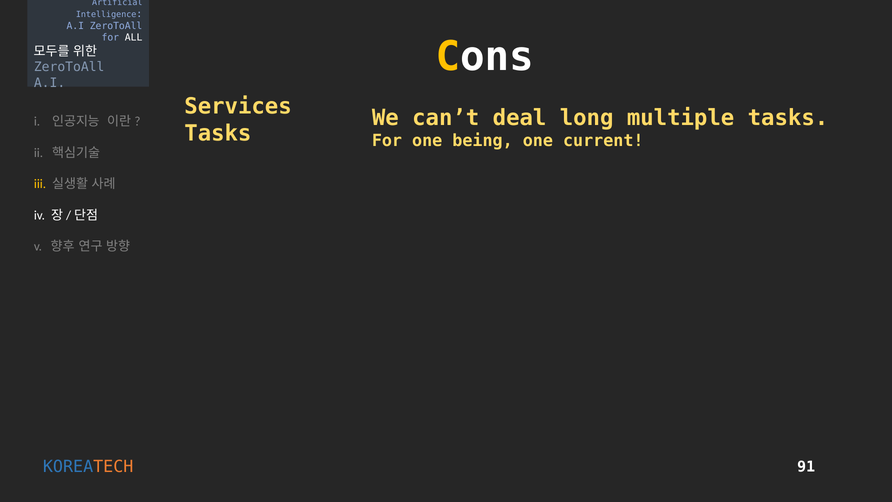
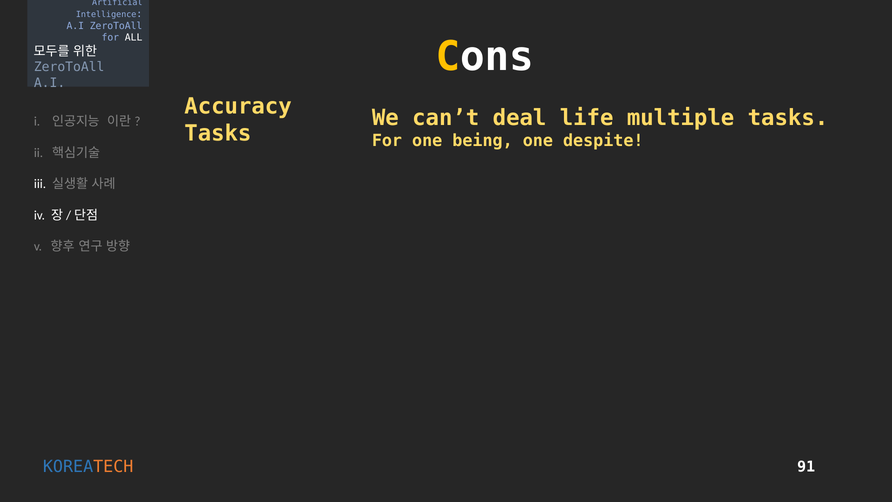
Services: Services -> Accuracy
long: long -> life
current: current -> despite
iii colour: yellow -> white
